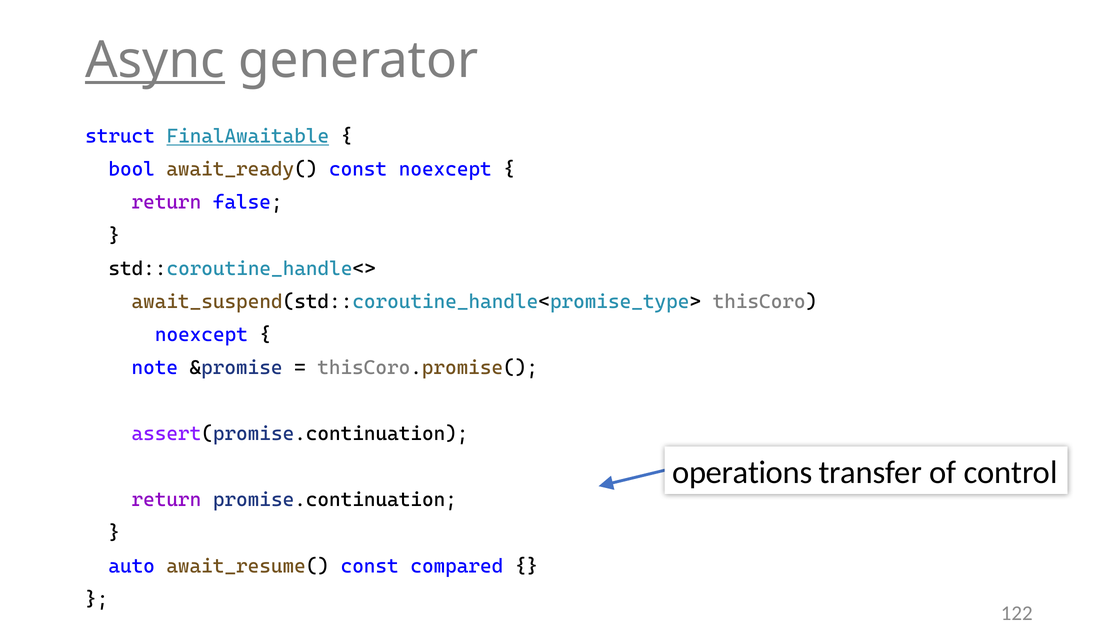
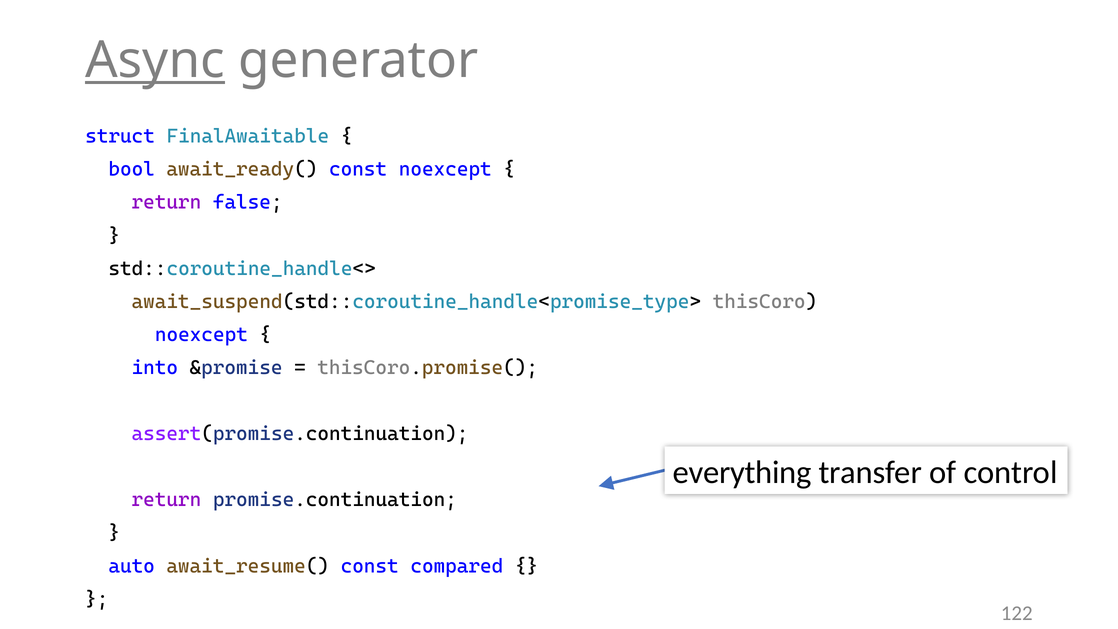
FinalAwaitable underline: present -> none
note: note -> into
operations: operations -> everything
